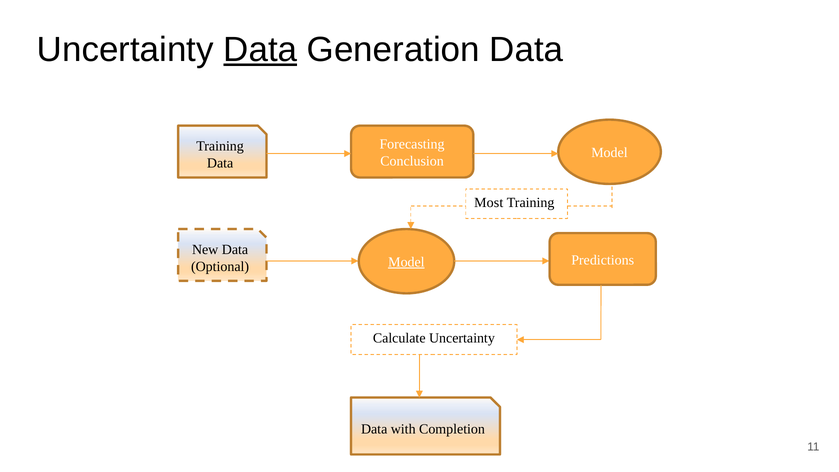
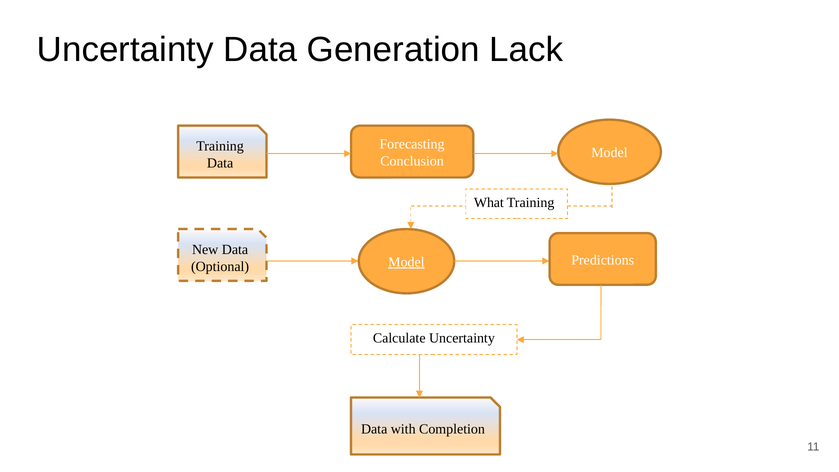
Data at (260, 50) underline: present -> none
Generation Data: Data -> Lack
Most: Most -> What
